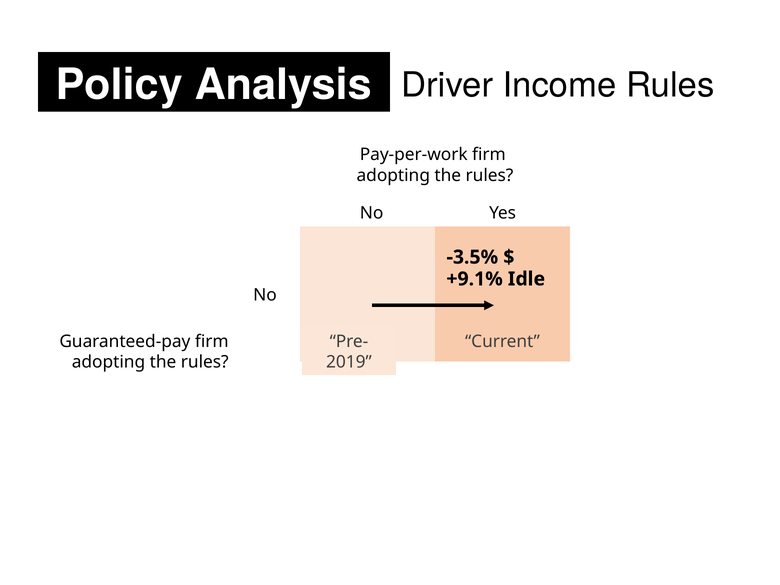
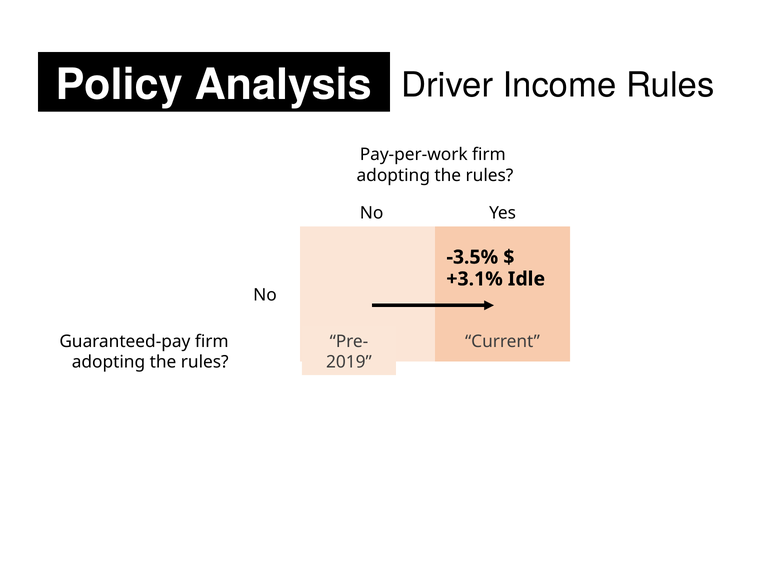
+9.1%: +9.1% -> +3.1%
